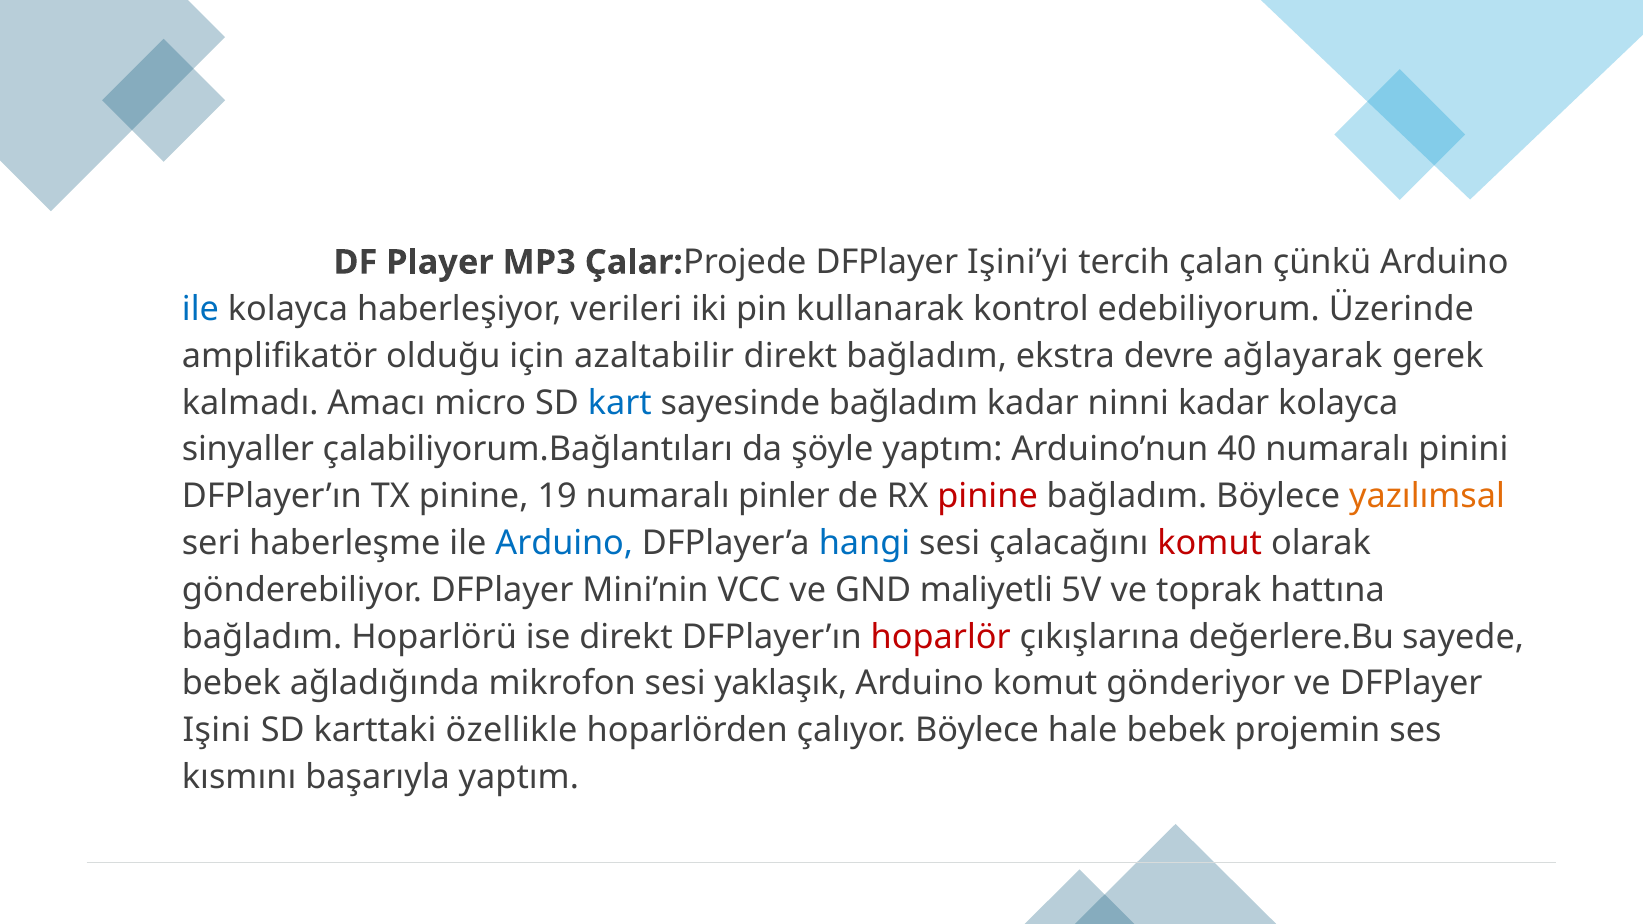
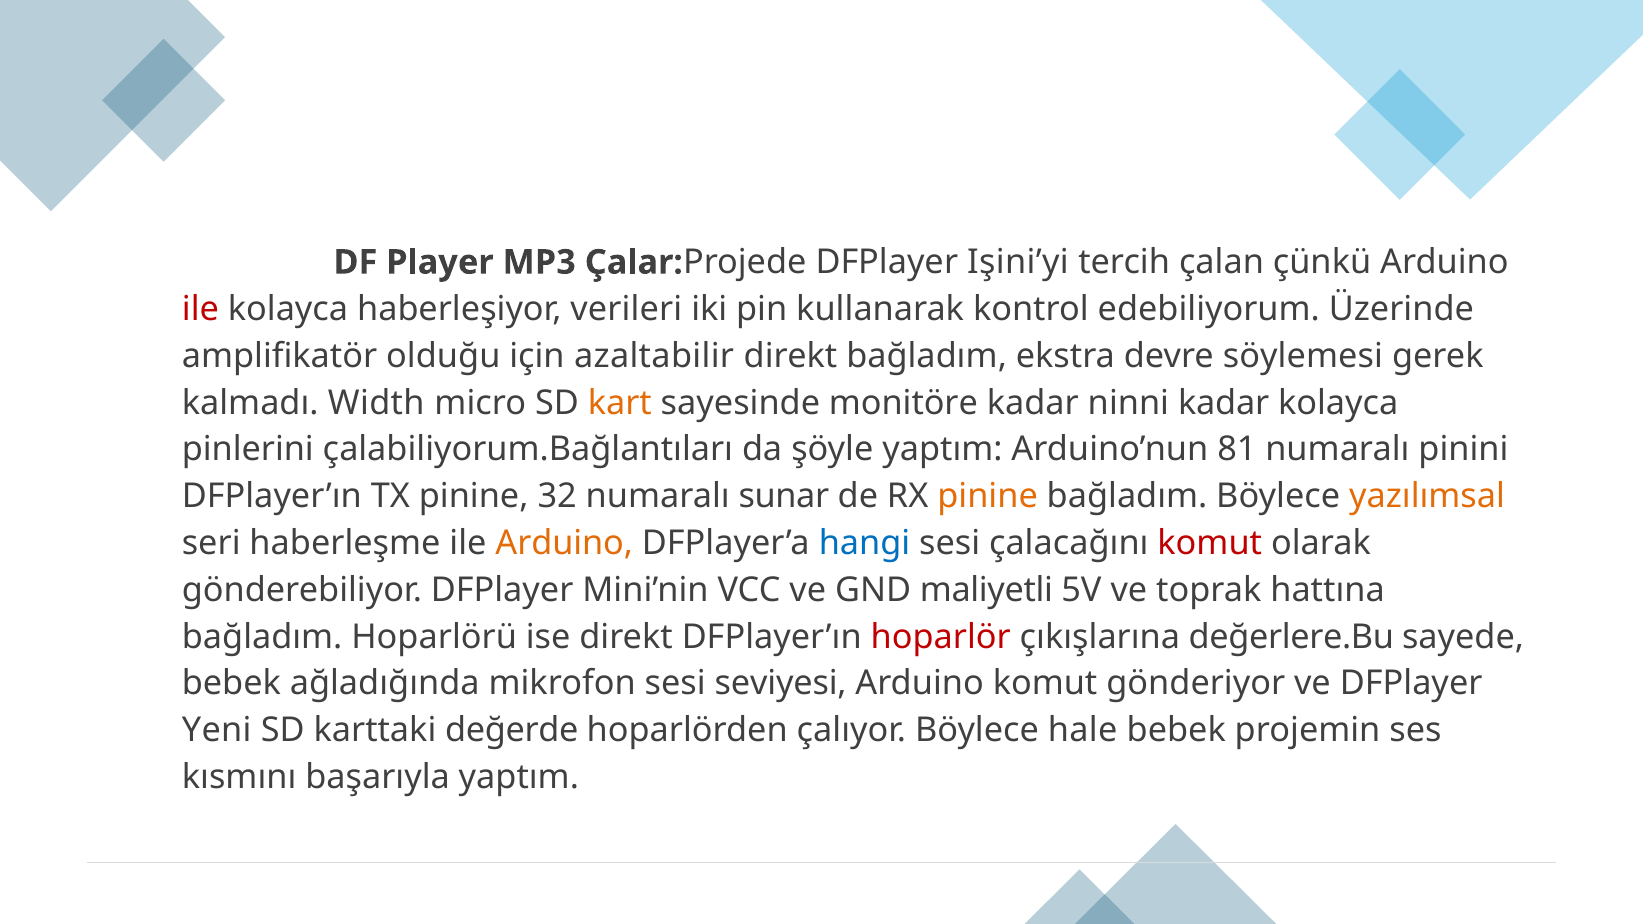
ile at (200, 309) colour: blue -> red
ağlayarak: ağlayarak -> söylemesi
Amacı: Amacı -> Width
kart colour: blue -> orange
sayesinde bağladım: bağladım -> monitöre
sinyaller: sinyaller -> pinlerini
40: 40 -> 81
19: 19 -> 32
pinler: pinler -> sunar
pinine at (988, 496) colour: red -> orange
Arduino at (564, 543) colour: blue -> orange
yaklaşık: yaklaşık -> seviyesi
Işini: Işini -> Yeni
özellikle: özellikle -> değerde
